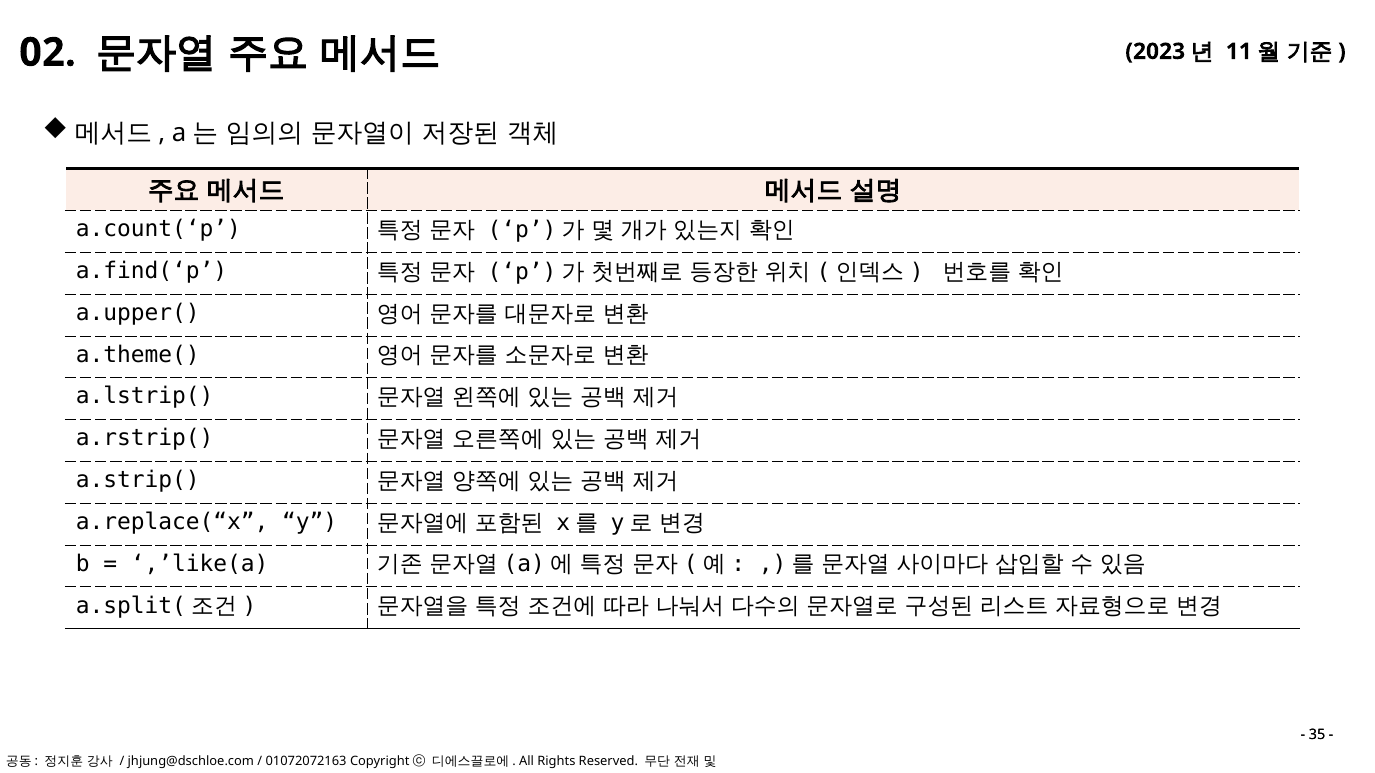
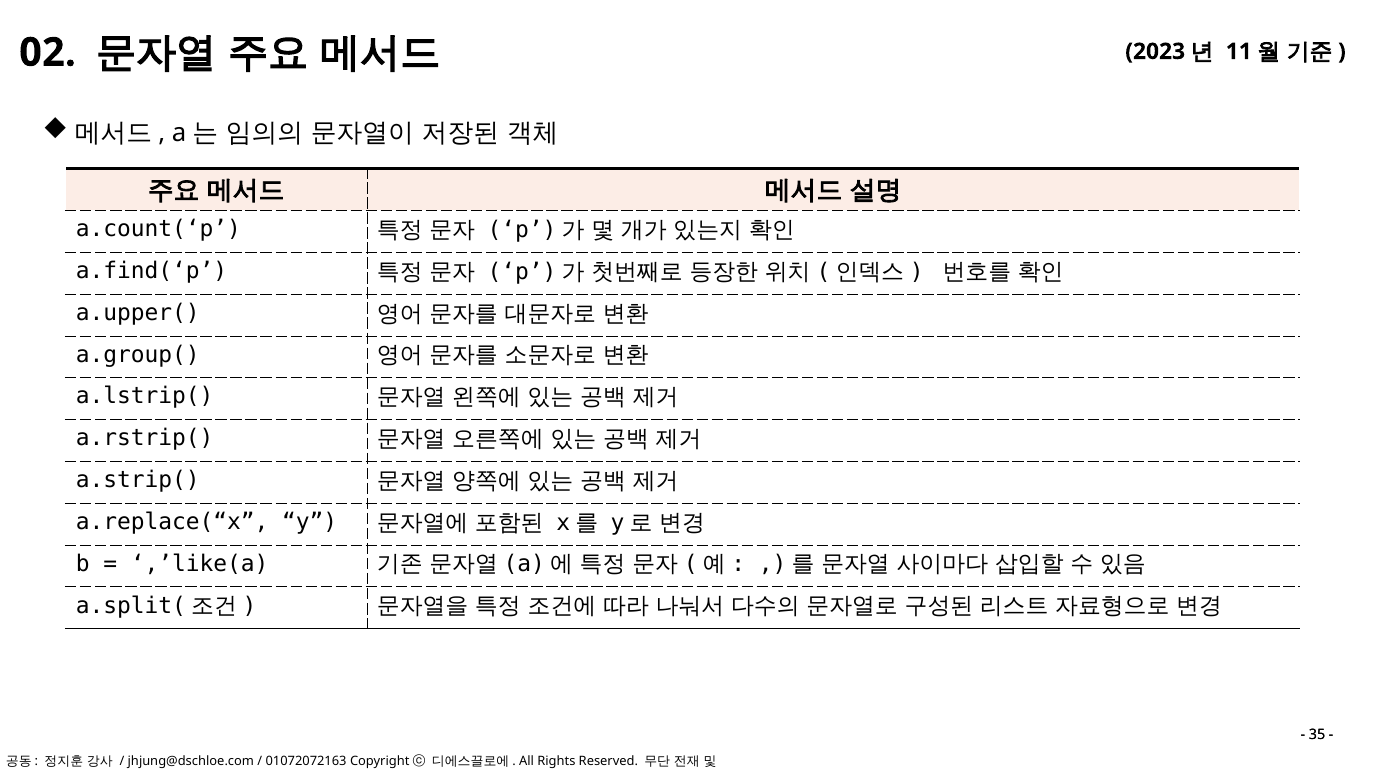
a.theme(: a.theme( -> a.group(
